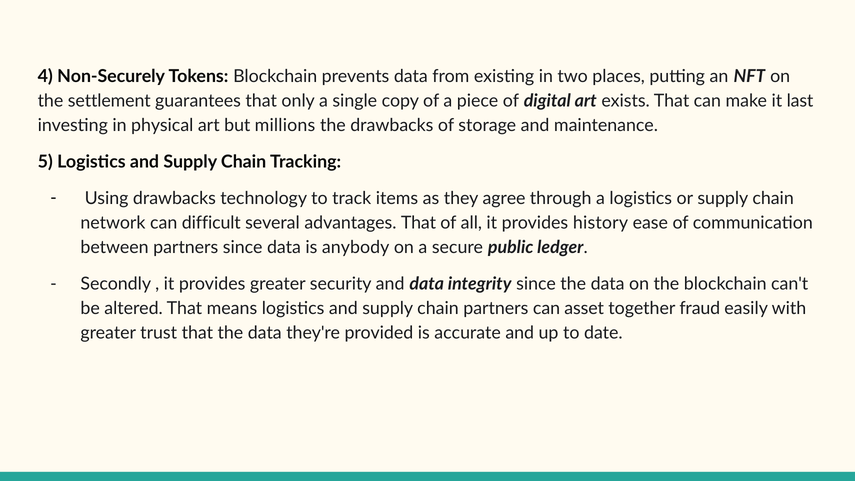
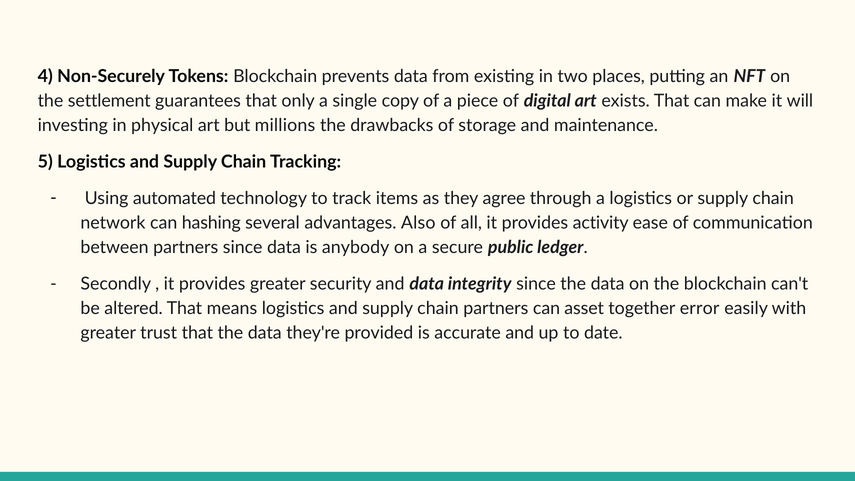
last: last -> will
Using drawbacks: drawbacks -> automated
difficult: difficult -> hashing
advantages That: That -> Also
history: history -> activity
fraud: fraud -> error
